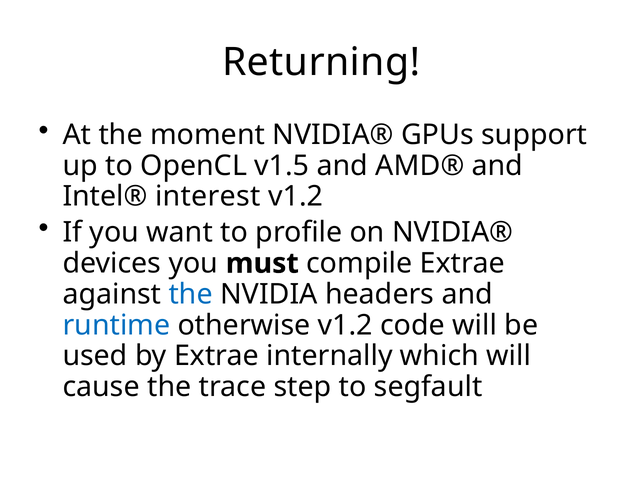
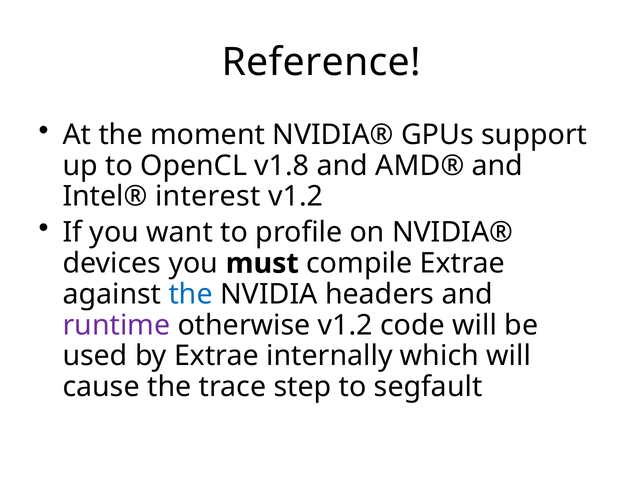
Returning: Returning -> Reference
v1.5: v1.5 -> v1.8
runtime colour: blue -> purple
